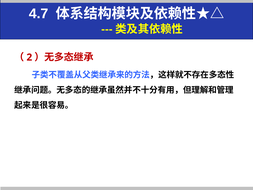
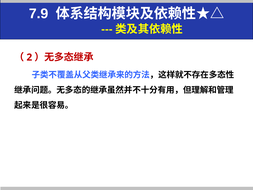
4.7: 4.7 -> 7.9
